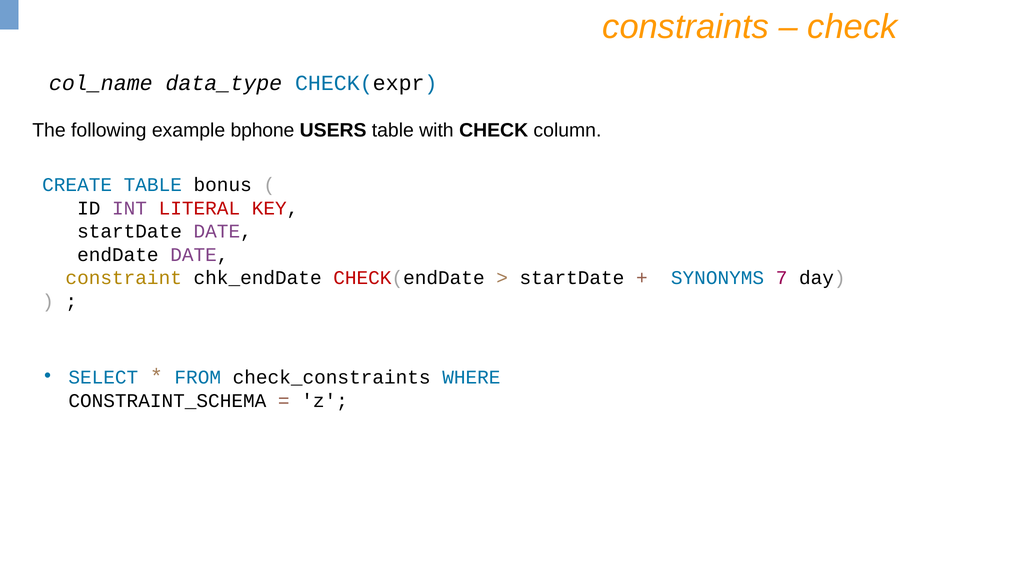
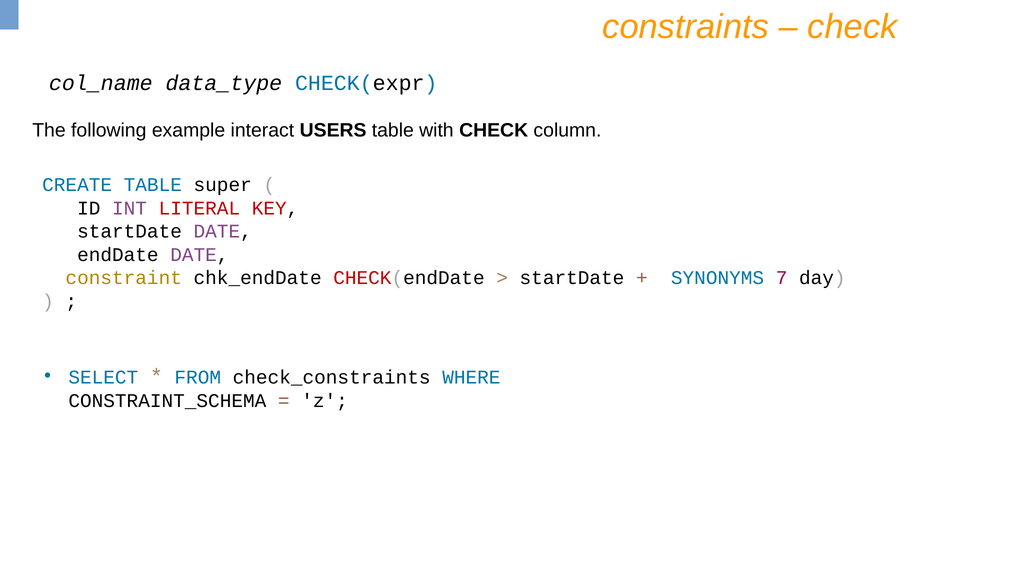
bphone: bphone -> interact
bonus: bonus -> super
